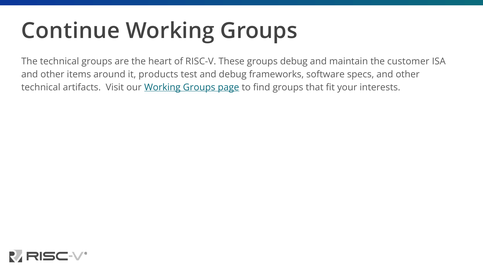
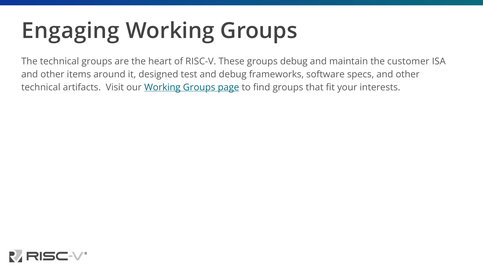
Continue: Continue -> Engaging
products: products -> designed
